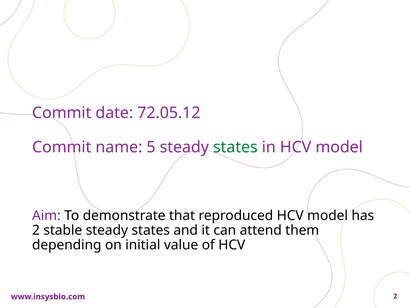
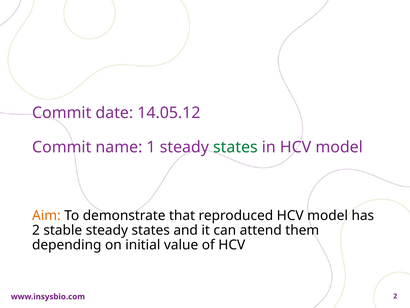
72.05.12: 72.05.12 -> 14.05.12
5: 5 -> 1
Aim colour: purple -> orange
